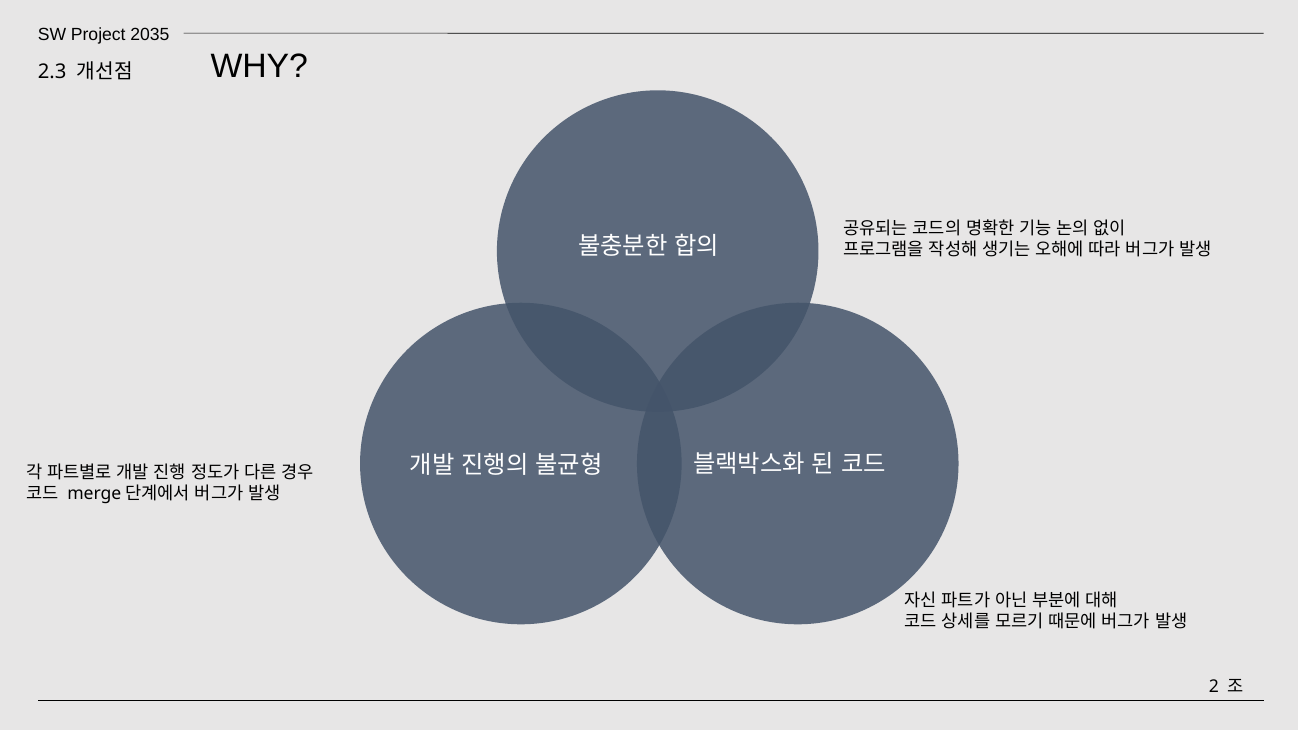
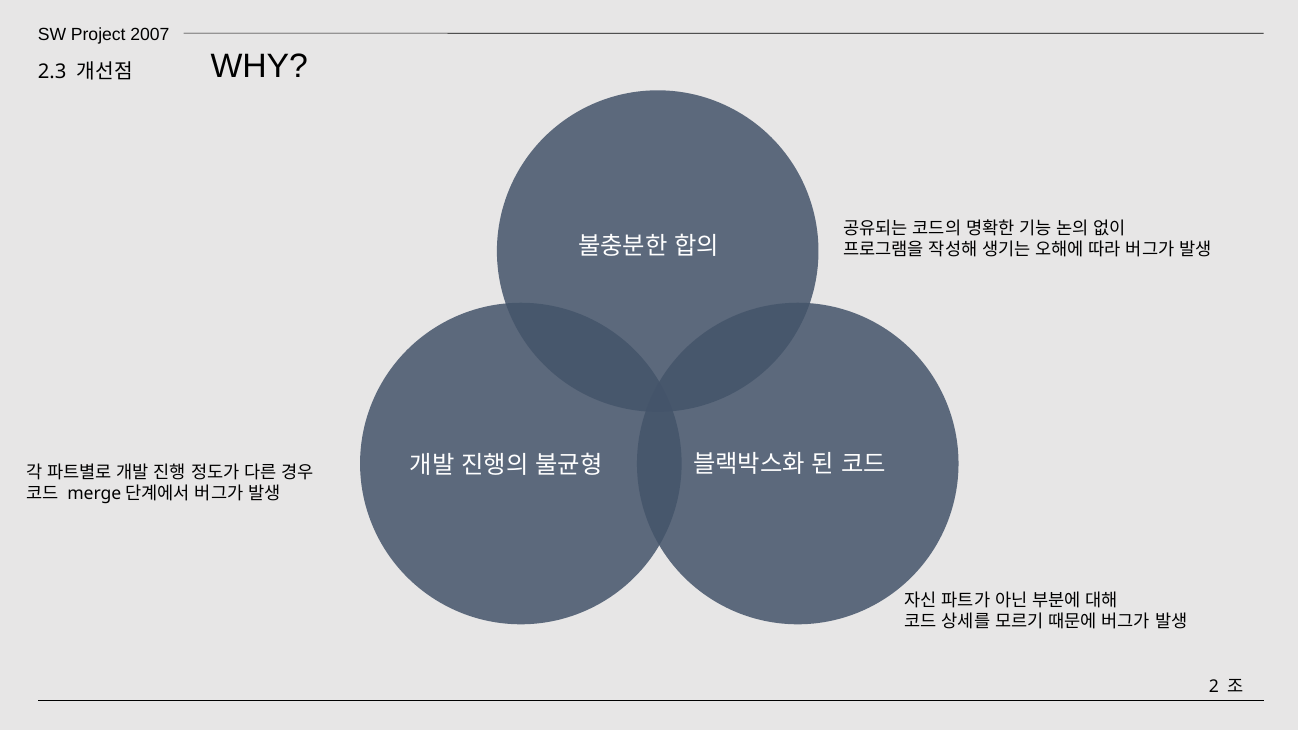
2035: 2035 -> 2007
